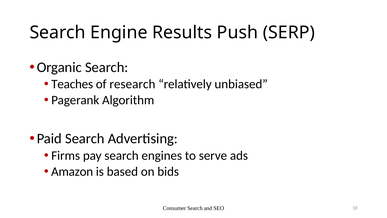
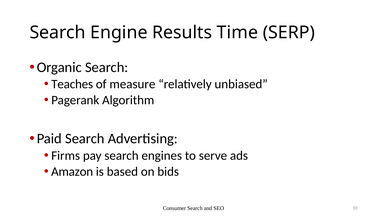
Push: Push -> Time
research: research -> measure
